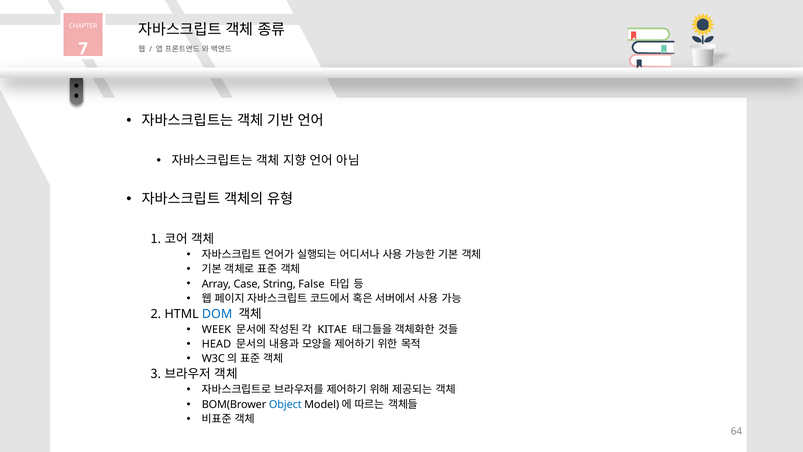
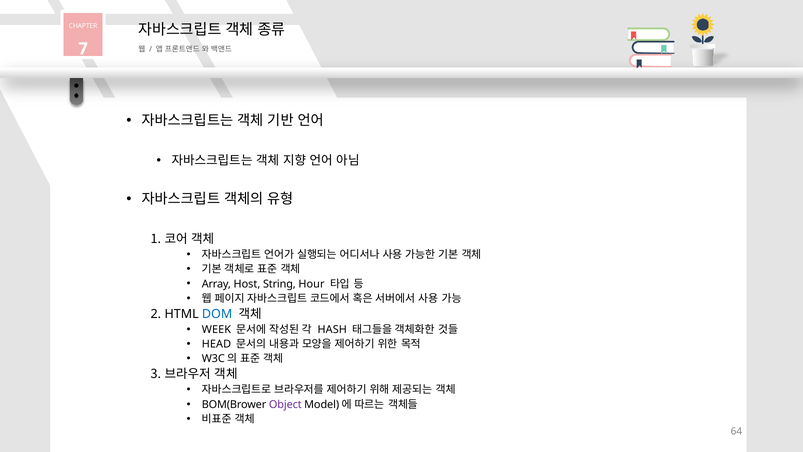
Case: Case -> Host
False: False -> Hour
KITAE: KITAE -> HASH
Object colour: blue -> purple
